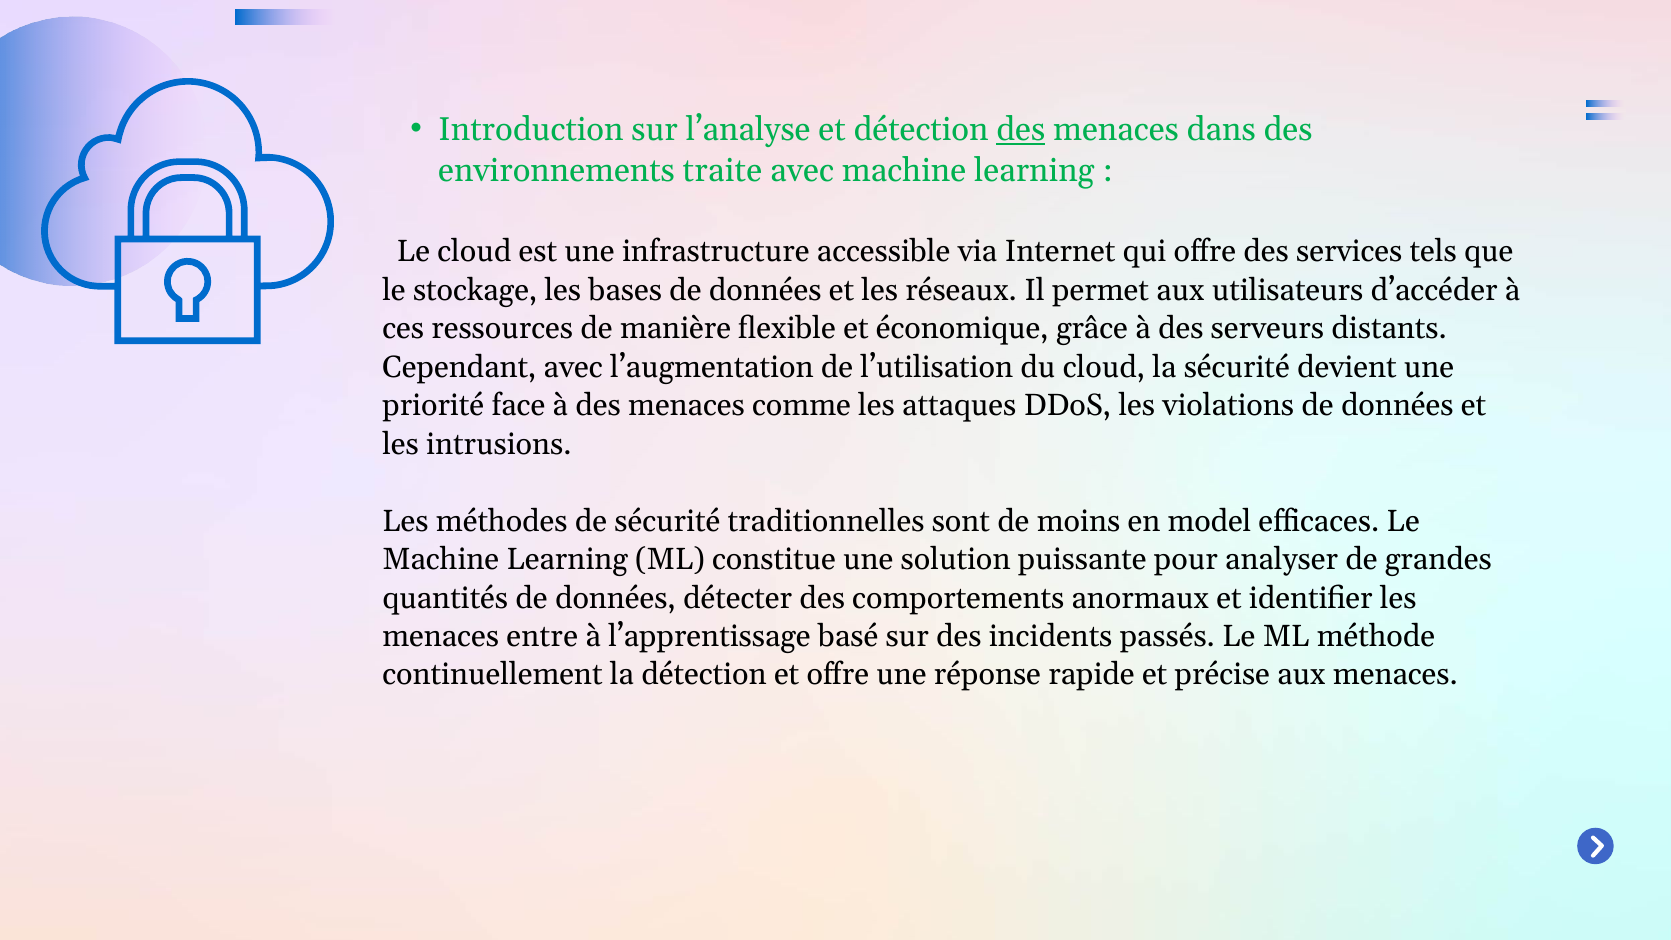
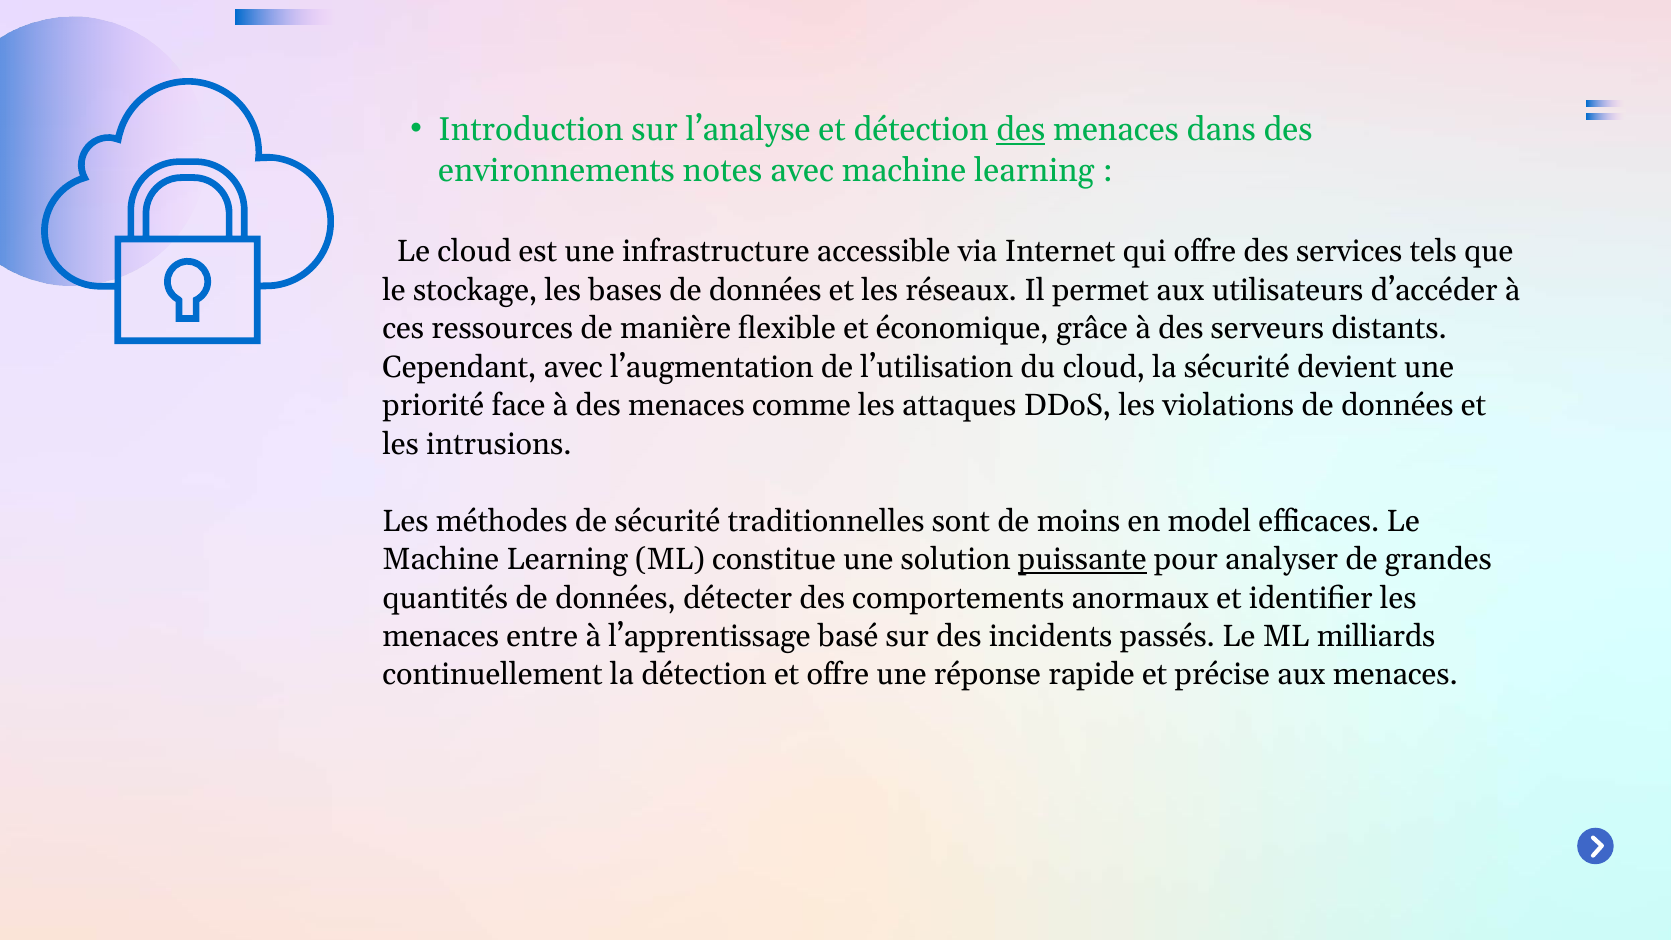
traite: traite -> notes
puissante underline: none -> present
méthode: méthode -> milliards
